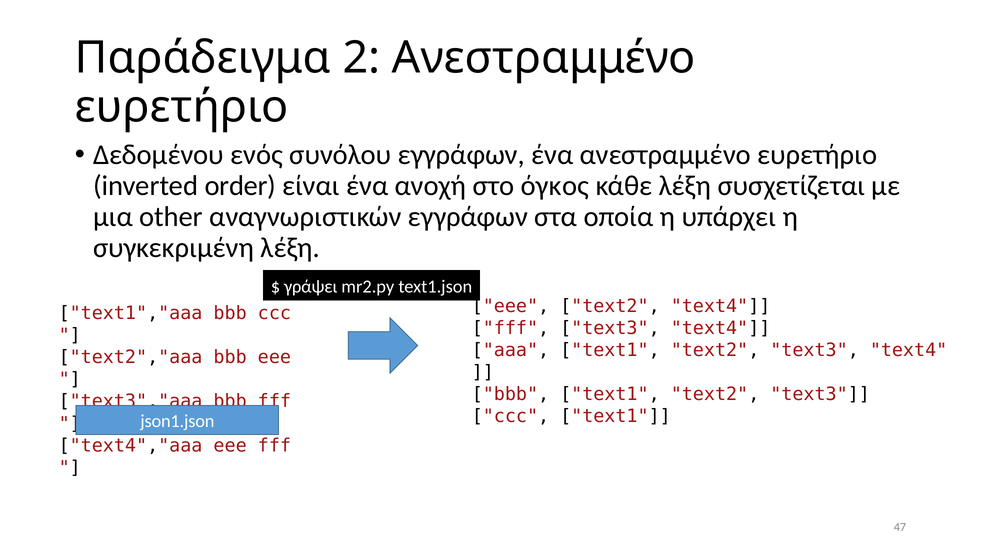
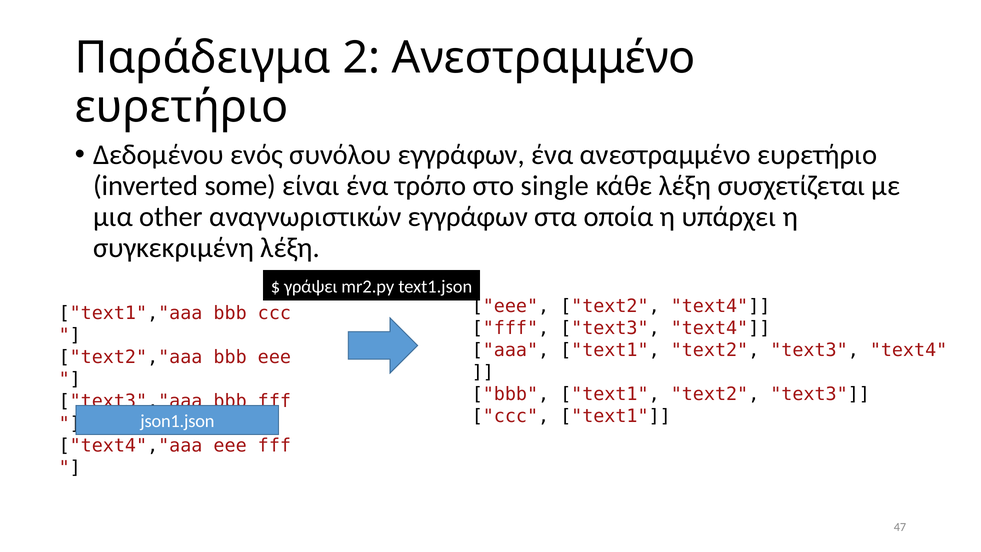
order: order -> some
ανοχή: ανοχή -> τρόπο
όγκος: όγκος -> single
